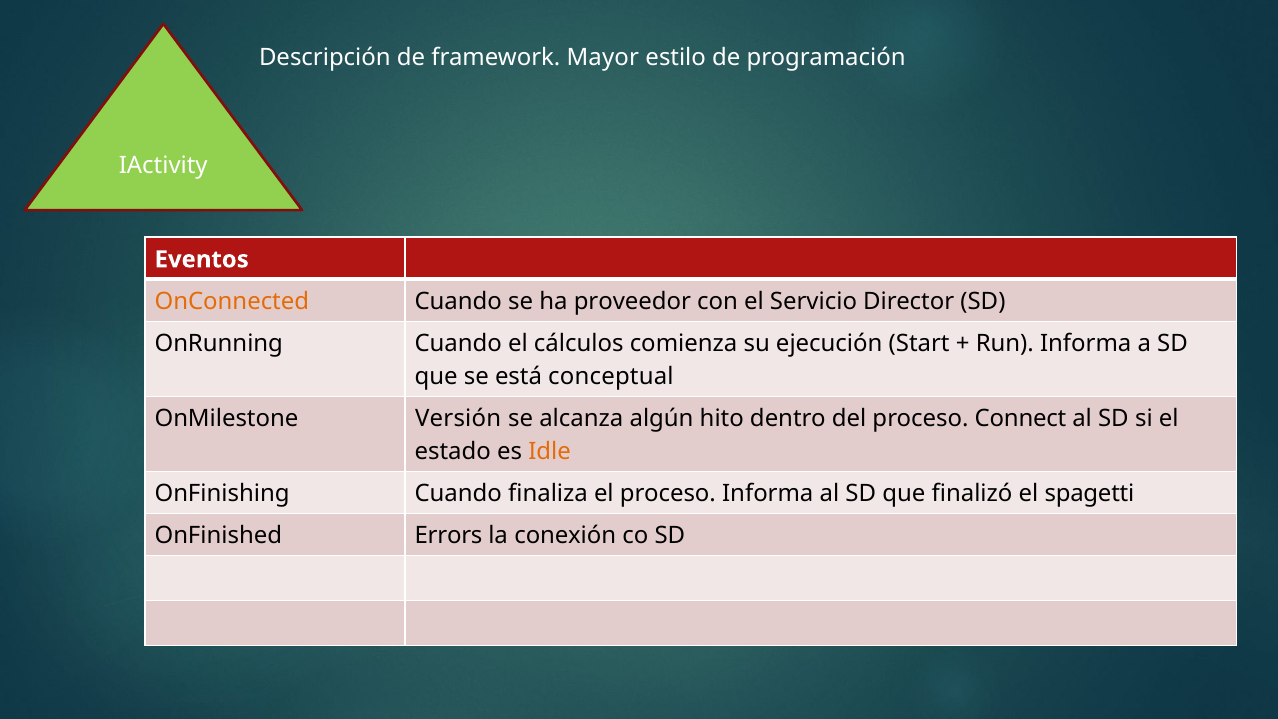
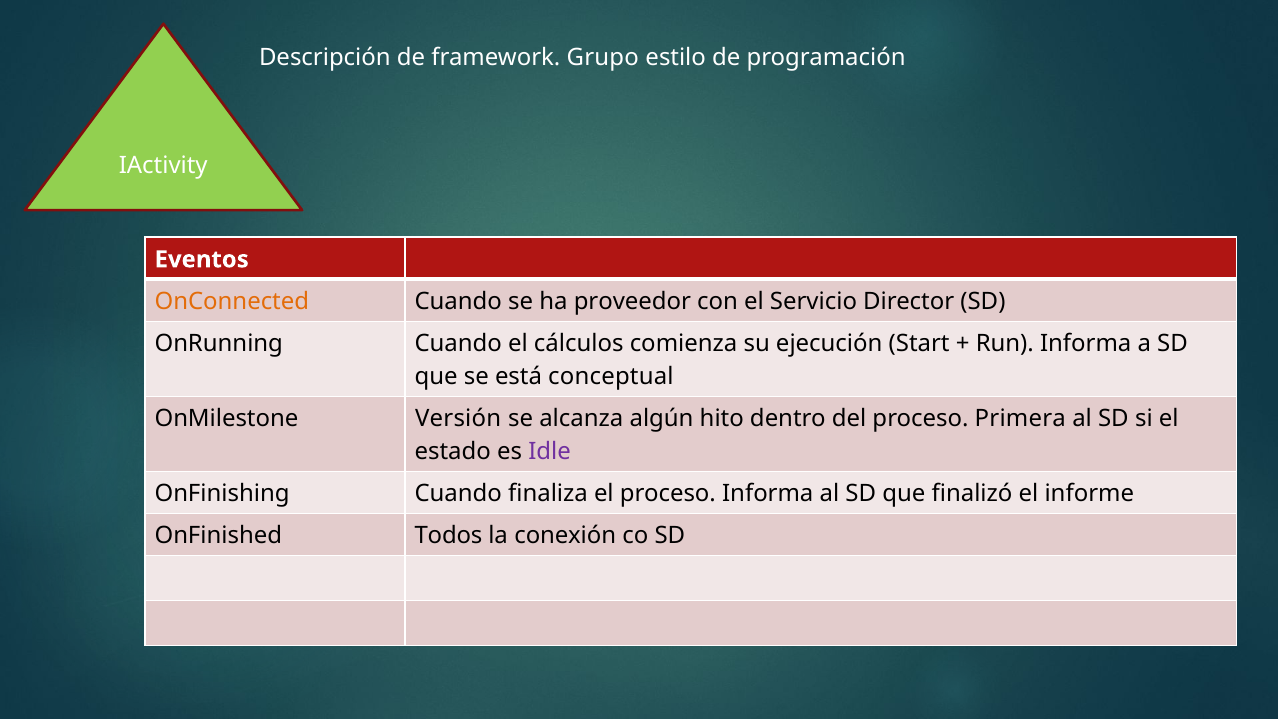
Mayor: Mayor -> Grupo
Connect: Connect -> Primera
Idle colour: orange -> purple
spagetti: spagetti -> informe
Errors: Errors -> Todos
